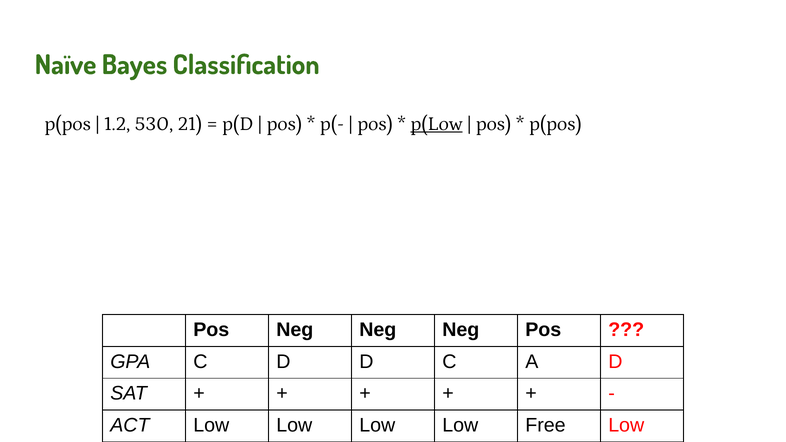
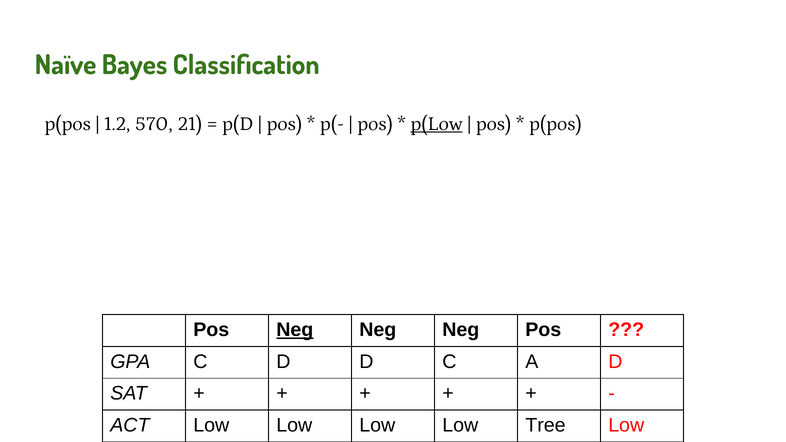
530: 530 -> 570
Neg at (295, 330) underline: none -> present
Free: Free -> Tree
